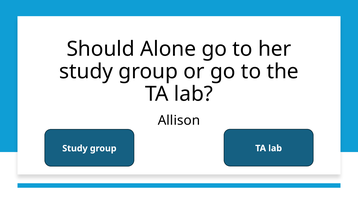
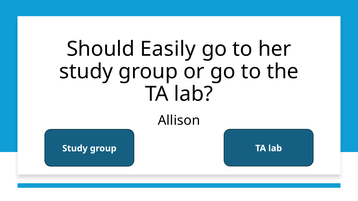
Alone: Alone -> Easily
